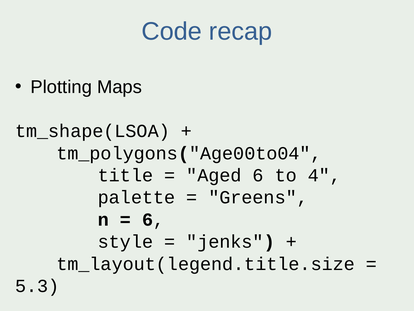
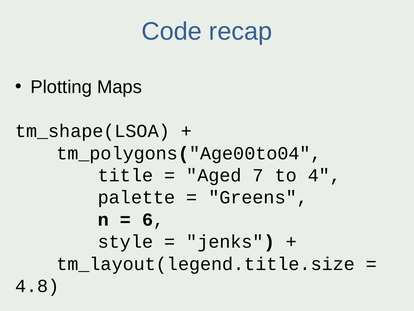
Aged 6: 6 -> 7
5.3: 5.3 -> 4.8
